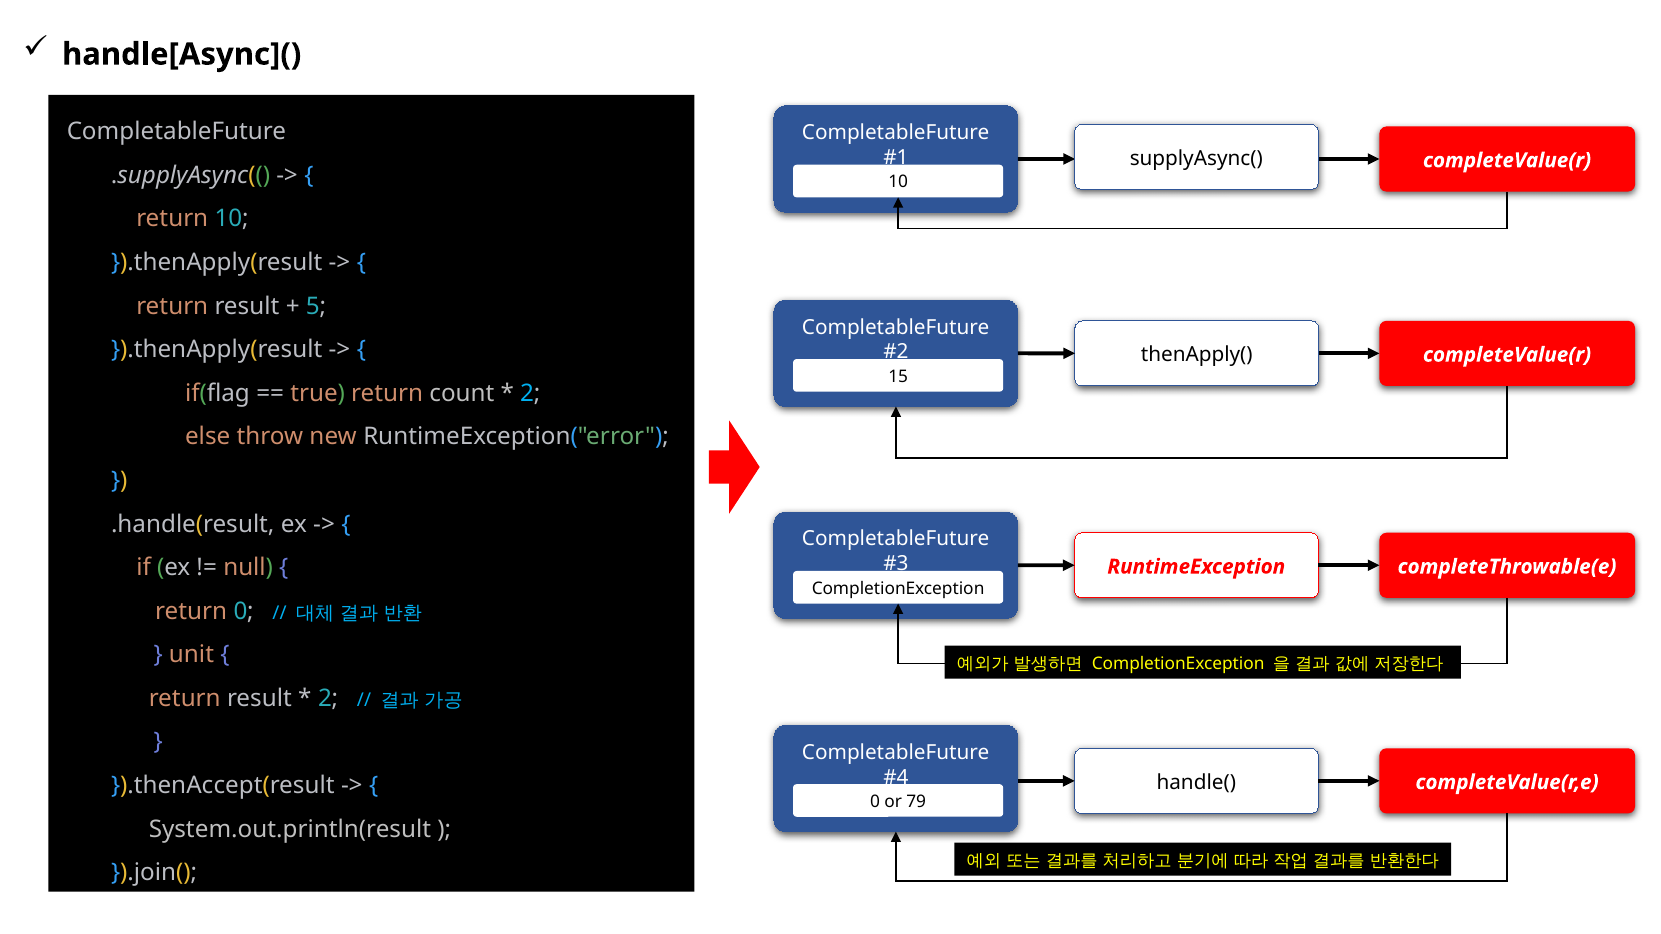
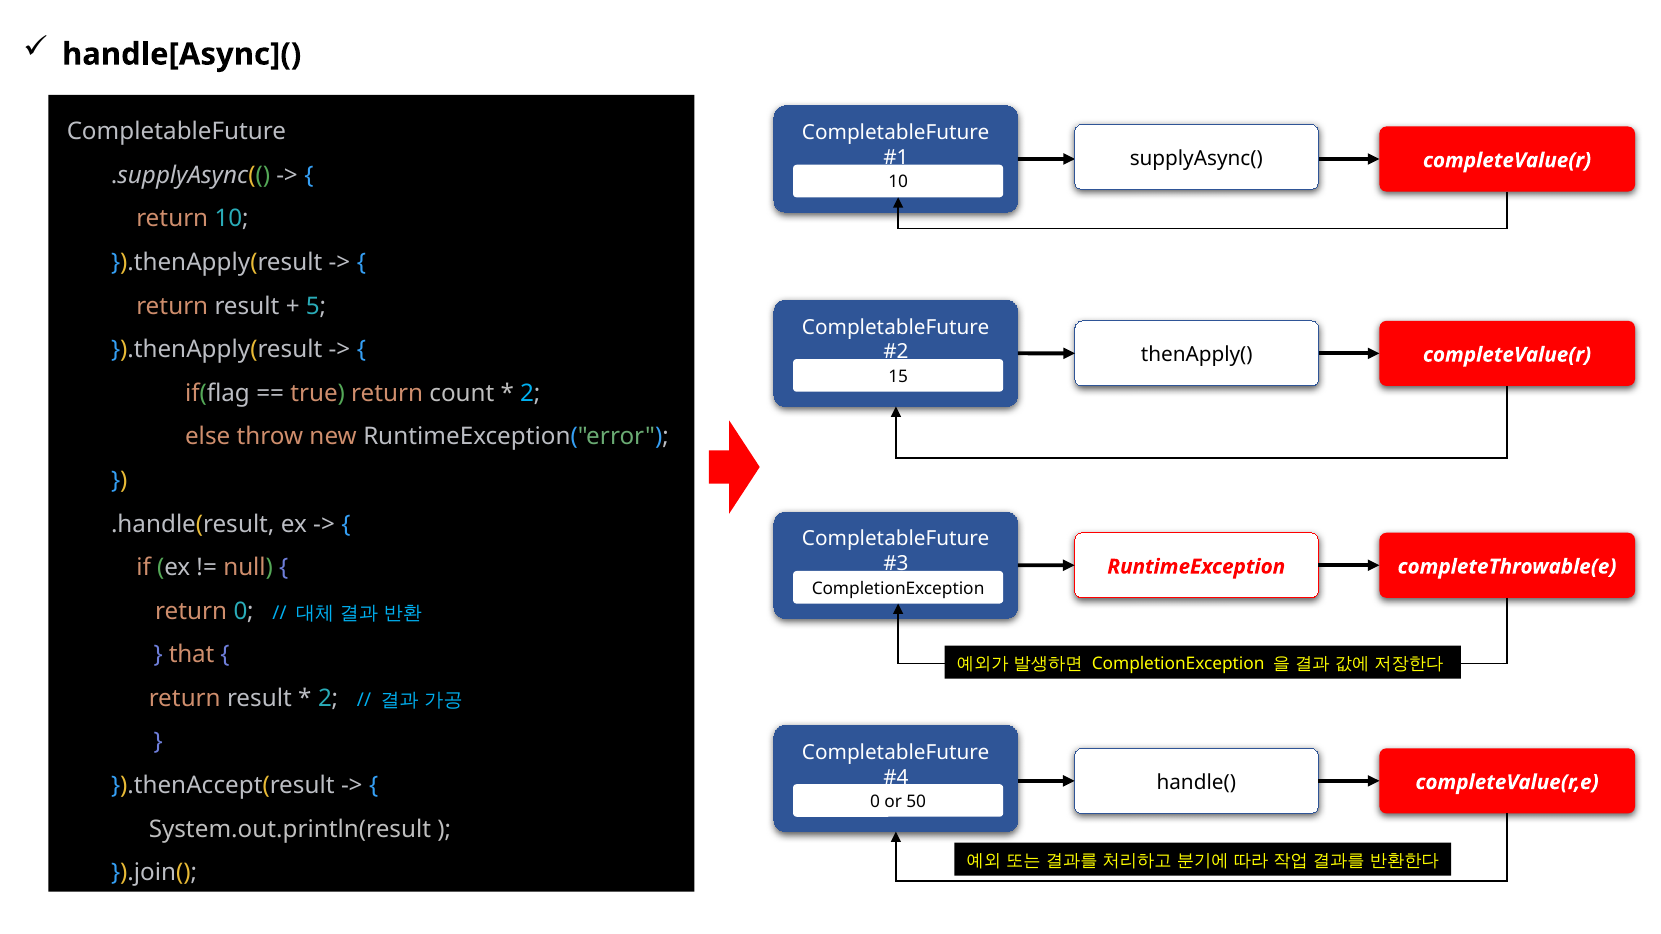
unit: unit -> that
79: 79 -> 50
